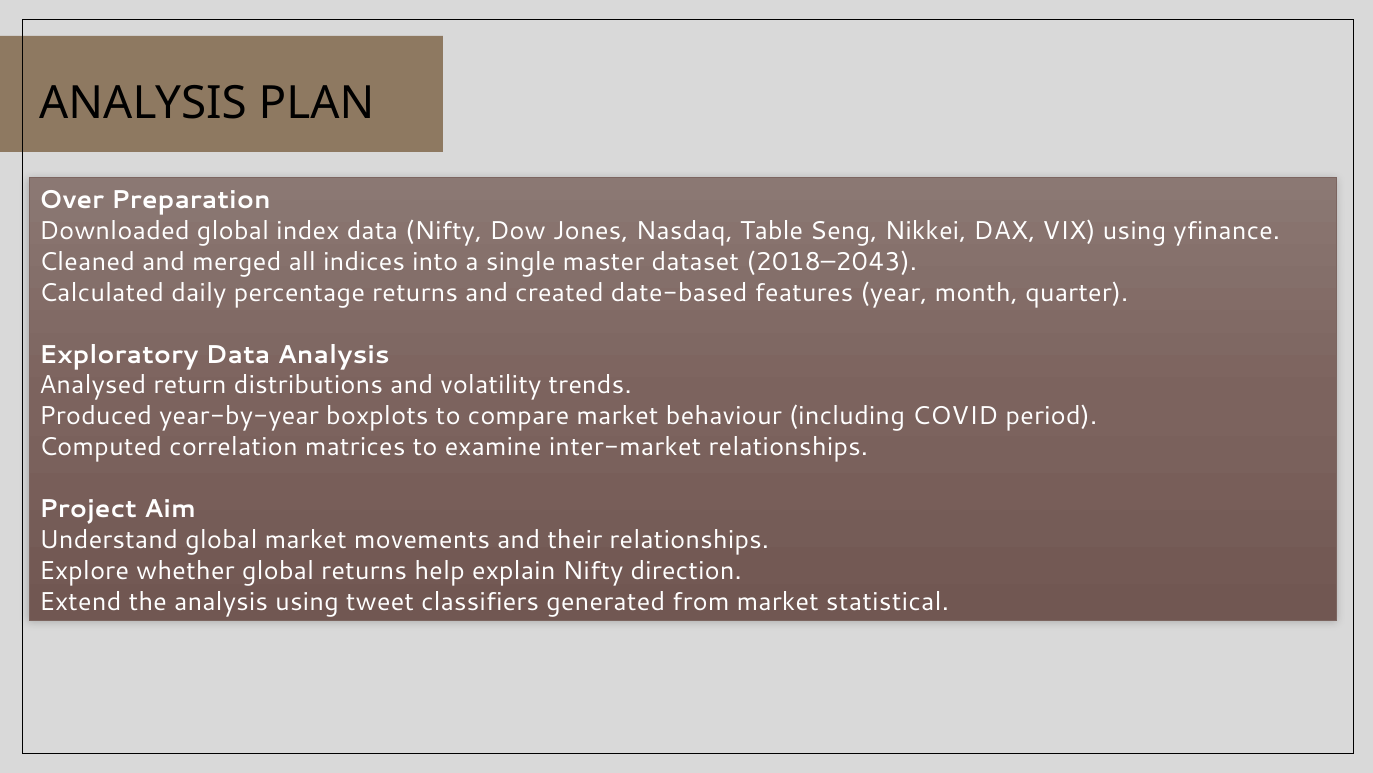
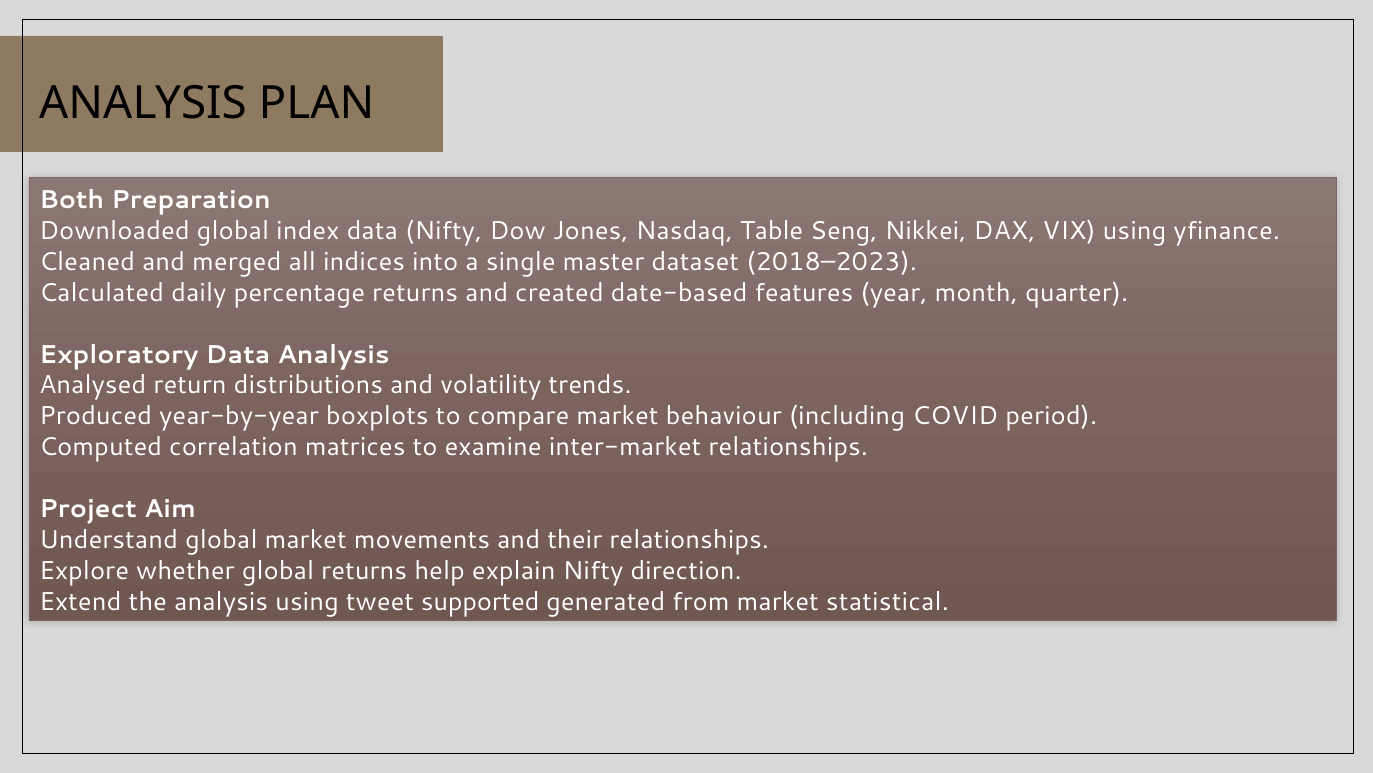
Over: Over -> Both
2018–2043: 2018–2043 -> 2018–2023
classifiers: classifiers -> supported
